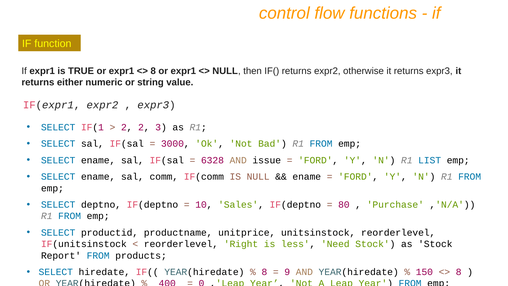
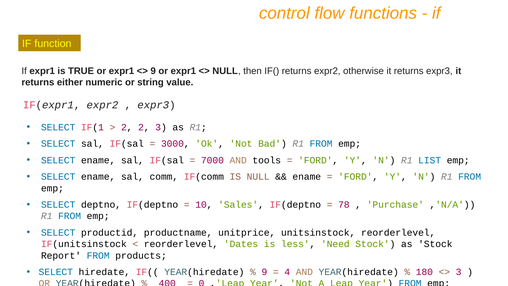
8 at (153, 71): 8 -> 9
6328: 6328 -> 7000
issue: issue -> tools
80: 80 -> 78
Right: Right -> Dates
8 at (264, 272): 8 -> 9
9: 9 -> 4
150: 150 -> 180
8 at (459, 272): 8 -> 3
